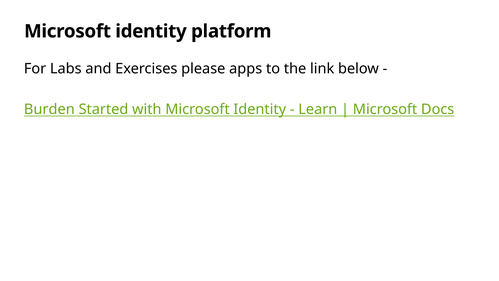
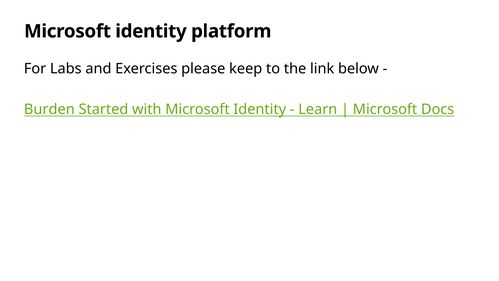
apps: apps -> keep
